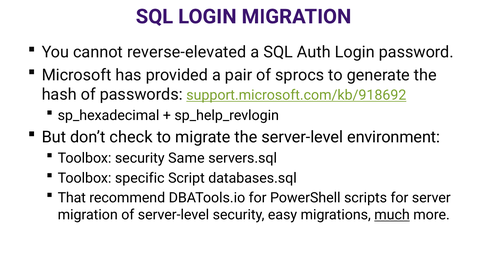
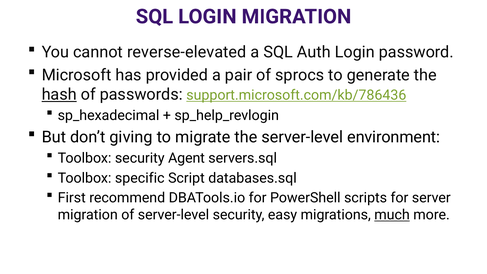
hash underline: none -> present
support.microsoft.com/kb/918692: support.microsoft.com/kb/918692 -> support.microsoft.com/kb/786436
check: check -> giving
Same: Same -> Agent
That: That -> First
